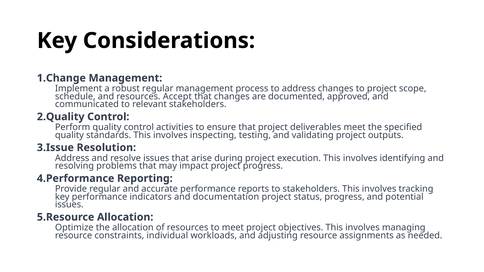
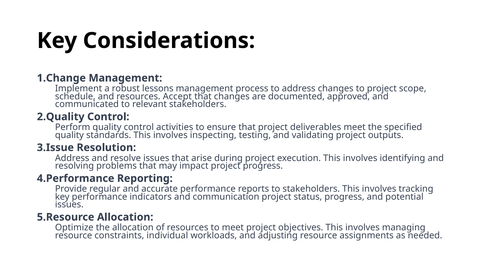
robust regular: regular -> lessons
documentation: documentation -> communication
